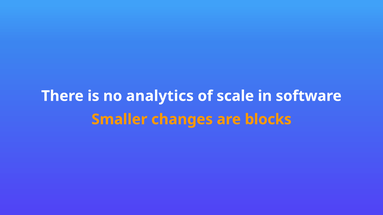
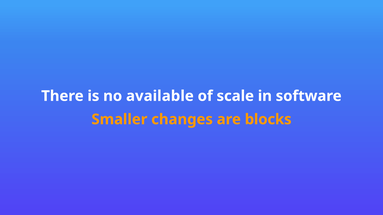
analytics: analytics -> available
